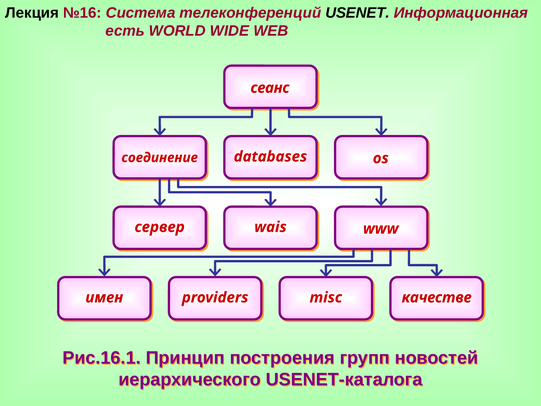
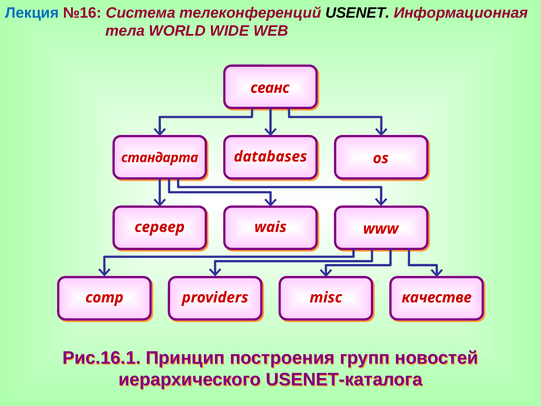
Лекция colour: black -> blue
есть: есть -> тела
соединение: соединение -> стандарта
имен: имен -> comp
